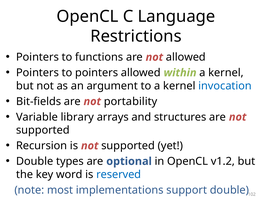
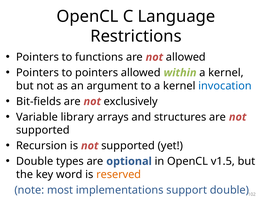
portability: portability -> exclusively
v1.2: v1.2 -> v1.5
reserved colour: blue -> orange
